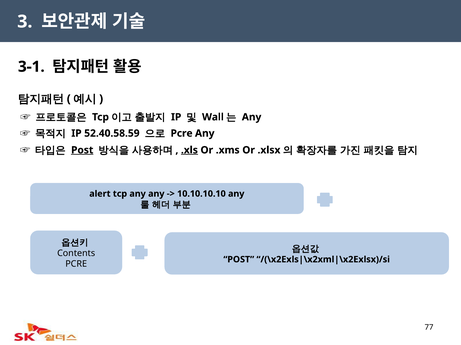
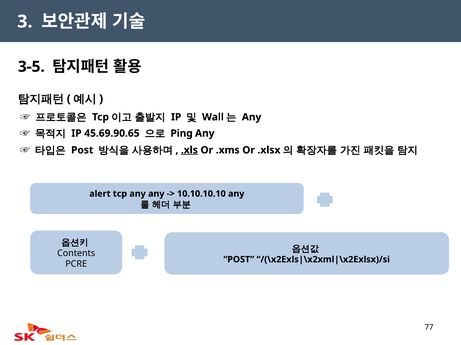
3-1: 3-1 -> 3-5
52.40.58.59: 52.40.58.59 -> 45.69.90.65
Pcre at (182, 134): Pcre -> Ping
Post at (82, 150) underline: present -> none
